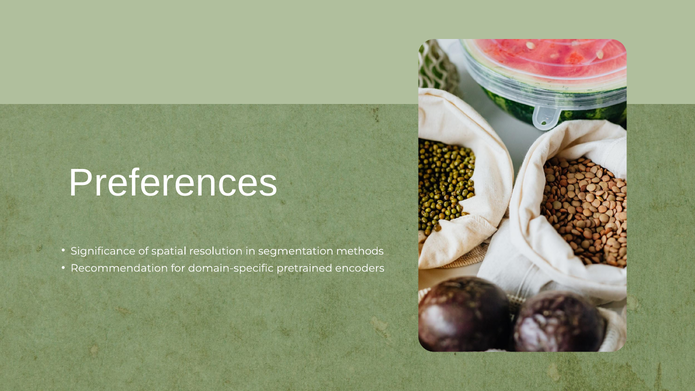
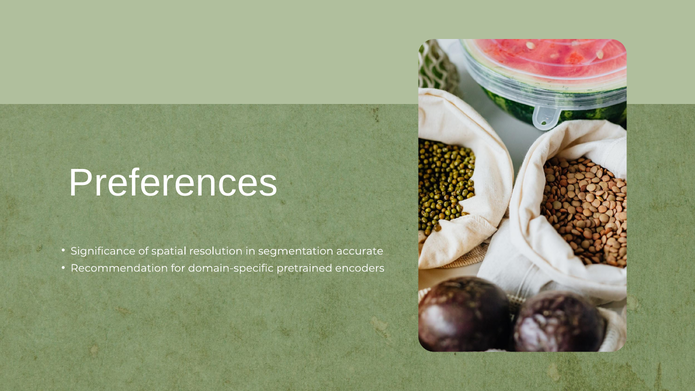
methods: methods -> accurate
